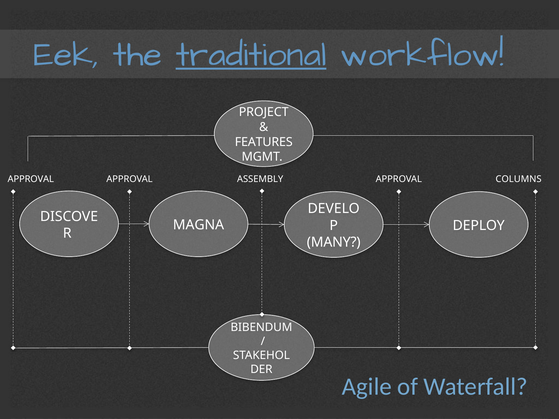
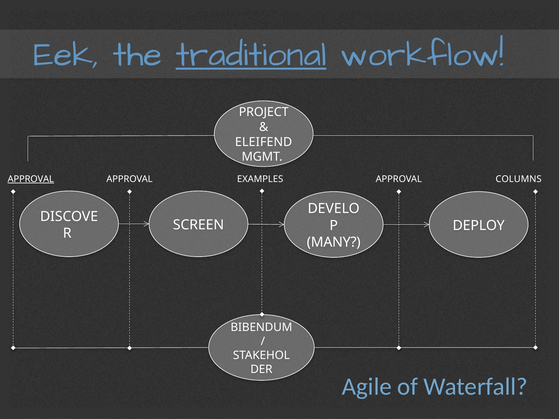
FEATURES: FEATURES -> ELEIFEND
APPROVAL at (31, 179) underline: none -> present
ASSEMBLY: ASSEMBLY -> EXAMPLES
MAGNA: MAGNA -> SCREEN
